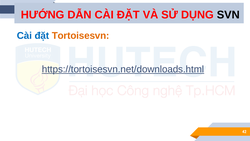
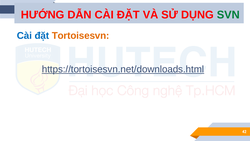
SVN colour: black -> green
